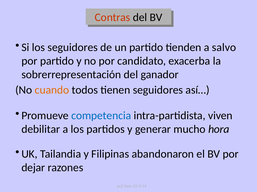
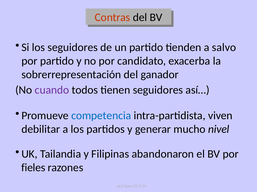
cuando colour: orange -> purple
hora: hora -> nivel
dejar: dejar -> fieles
